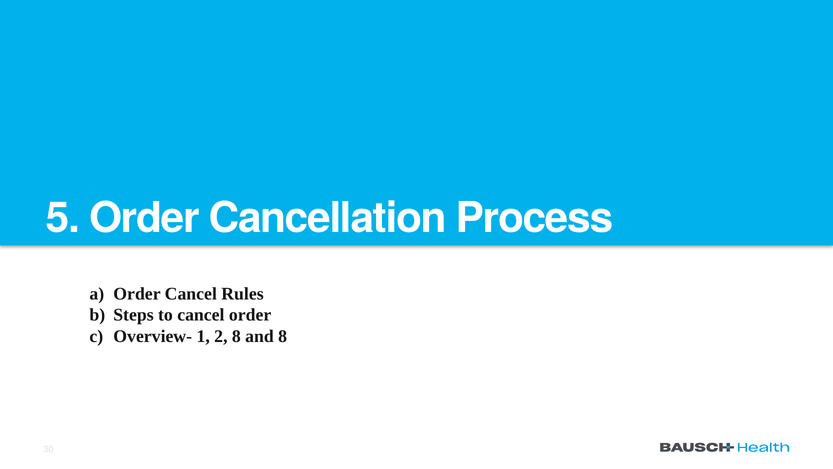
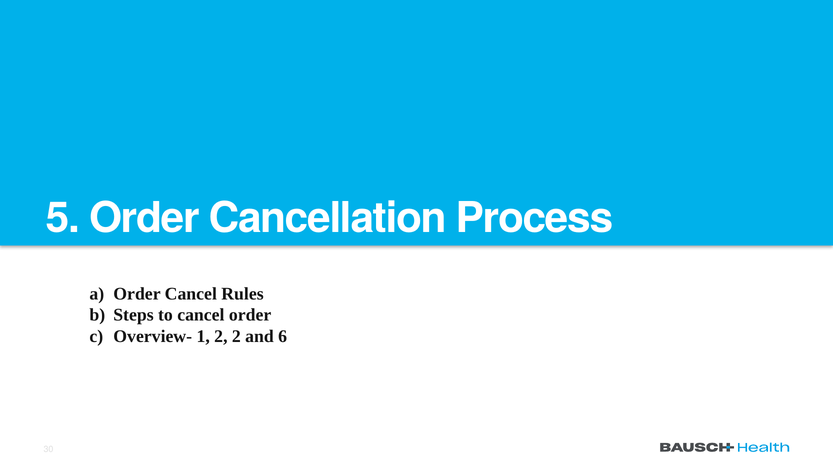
2 8: 8 -> 2
and 8: 8 -> 6
